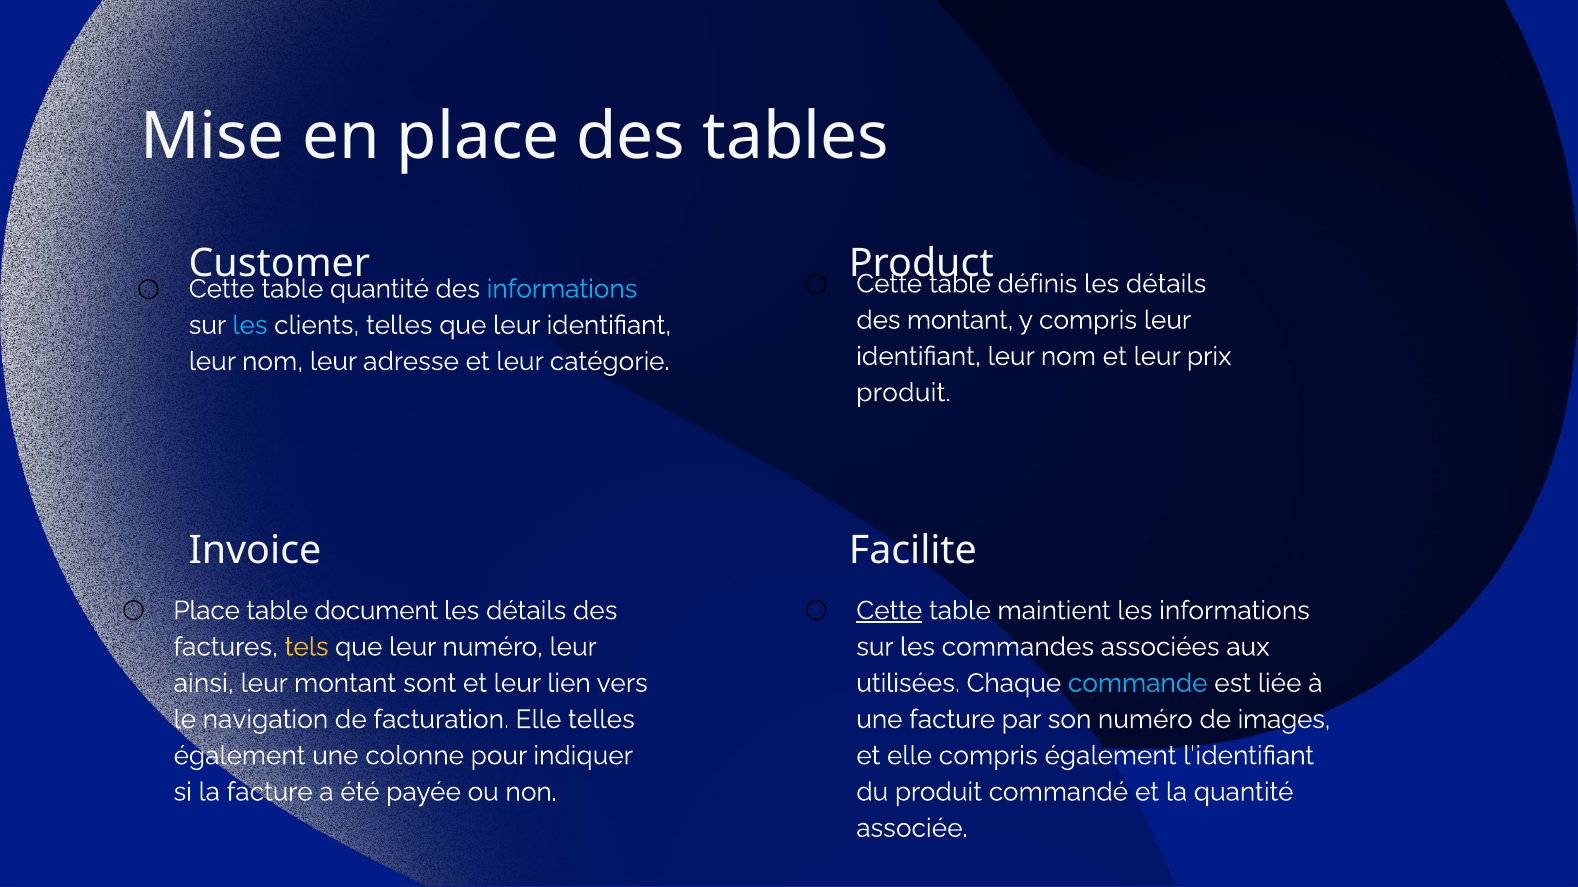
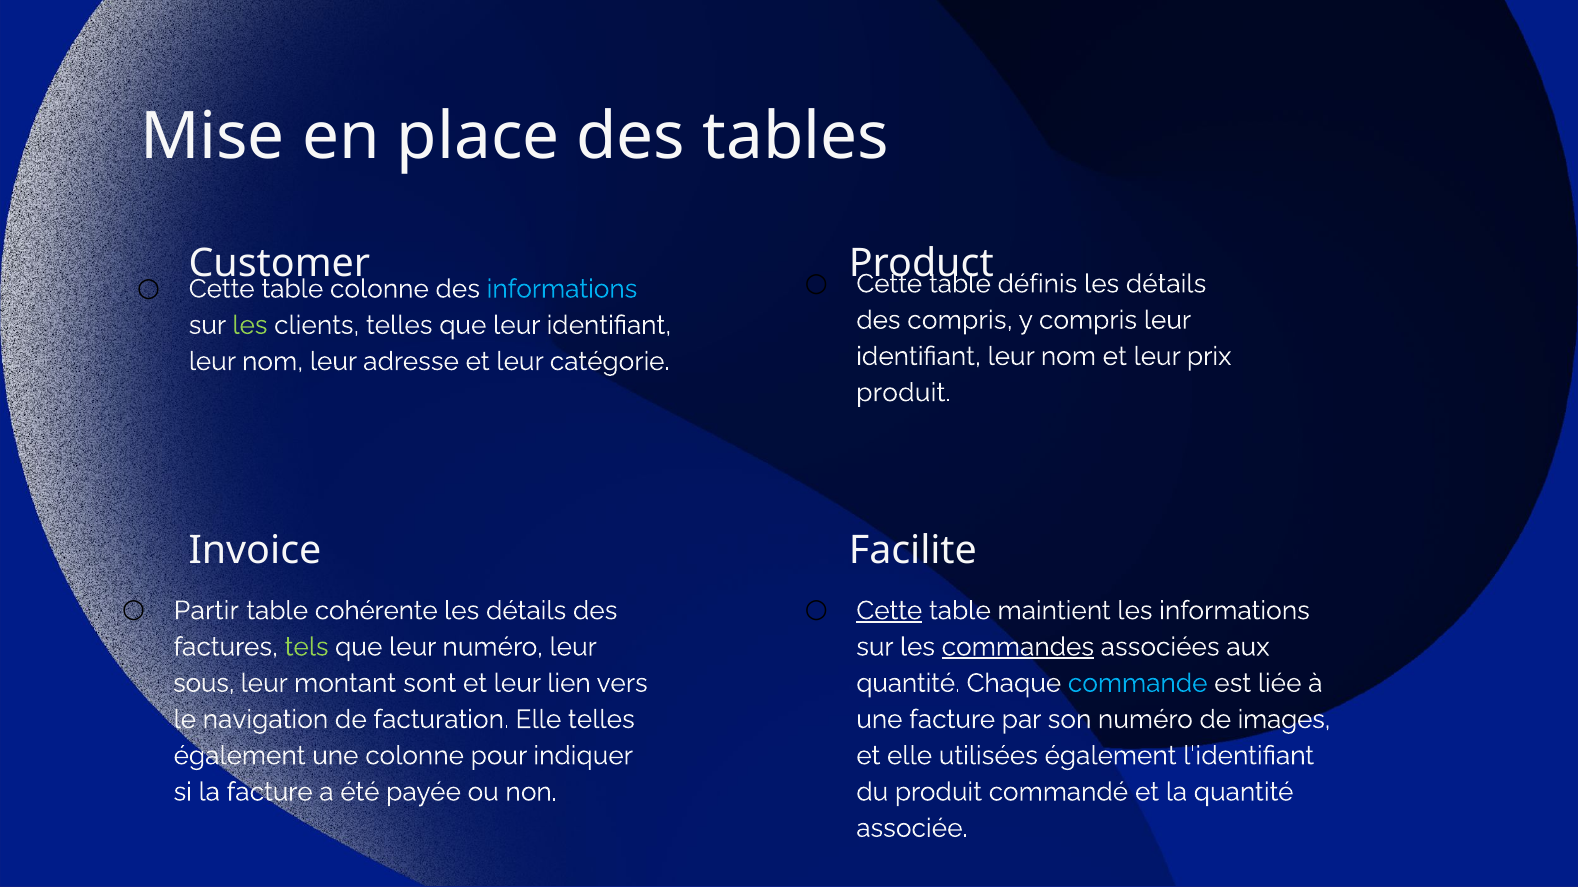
quantité at (379, 289): quantité -> colonne
des montant: montant -> compris
les at (250, 325) colour: light blue -> light green
Place at (207, 611): Place -> Partir
document: document -> cohérente
tels colour: yellow -> light green
commandes underline: none -> present
ainsi: ainsi -> sous
utilisées at (908, 684): utilisées -> quantité
elle compris: compris -> utilisées
